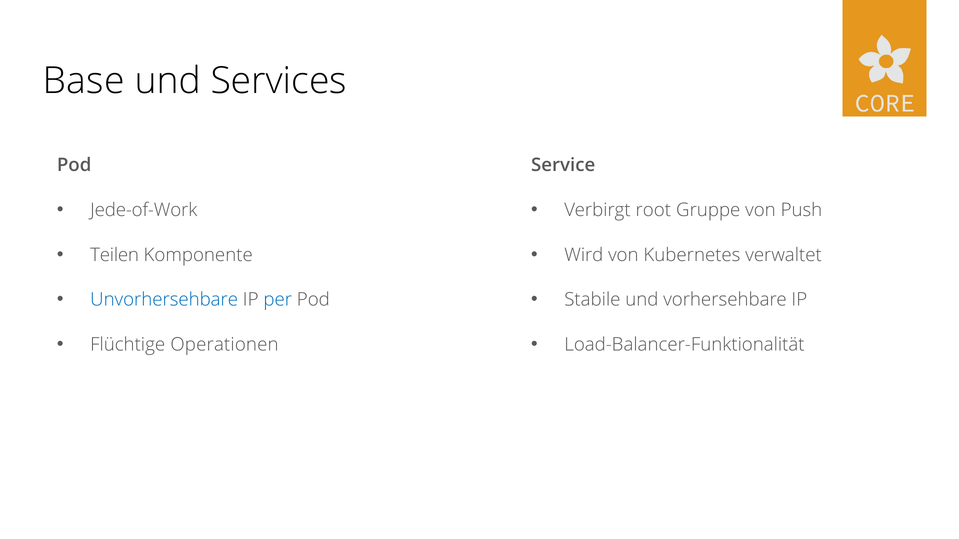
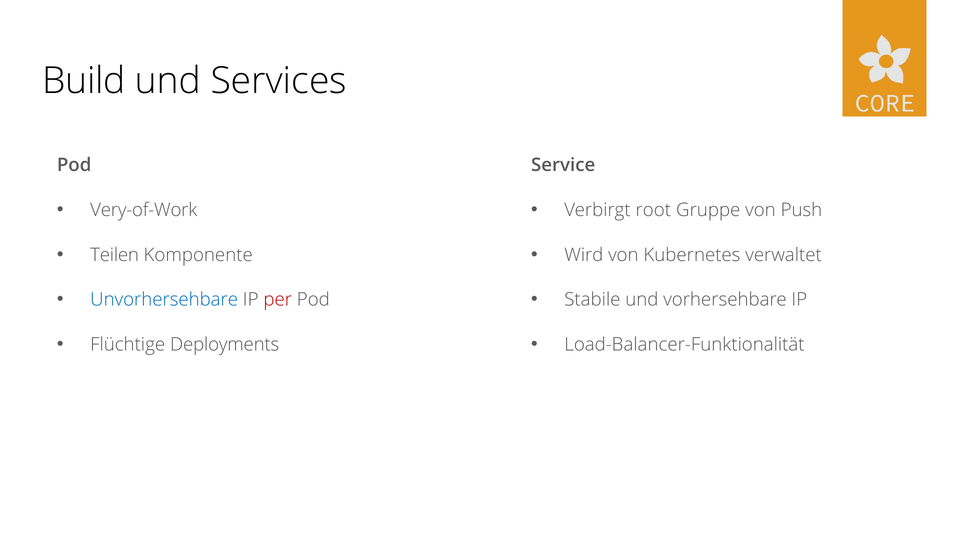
Base: Base -> Build
Jede-of-Work: Jede-of-Work -> Very-of-Work
per colour: blue -> red
Operationen: Operationen -> Deployments
